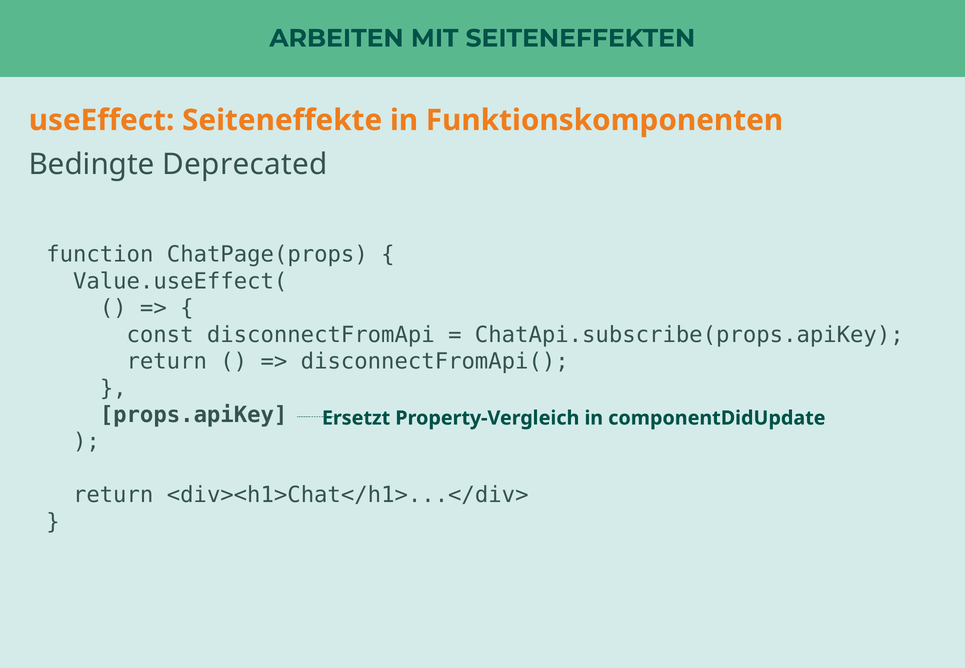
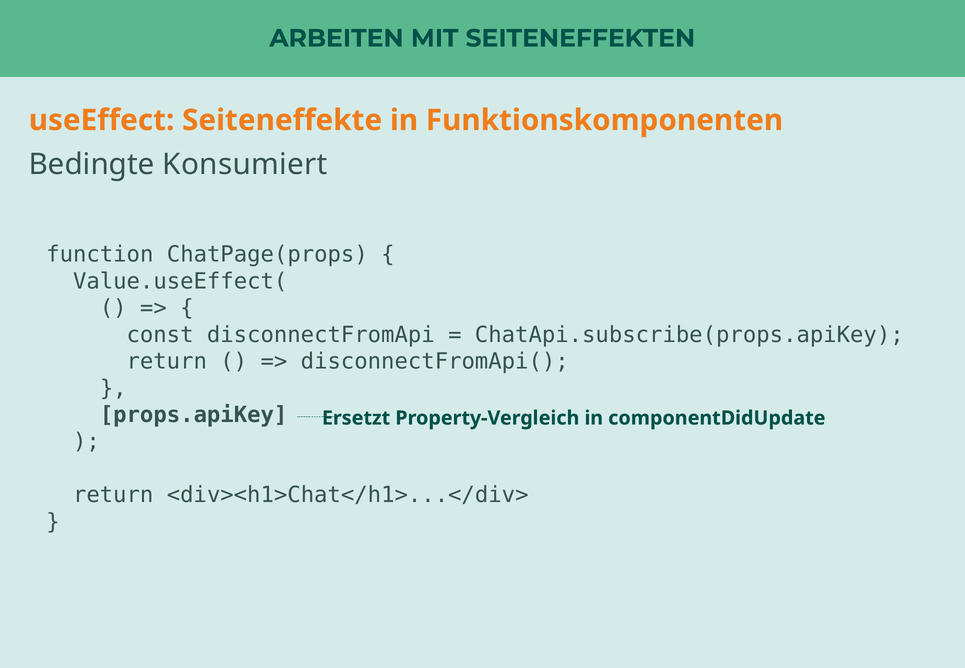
Deprecated: Deprecated -> Konsumiert
